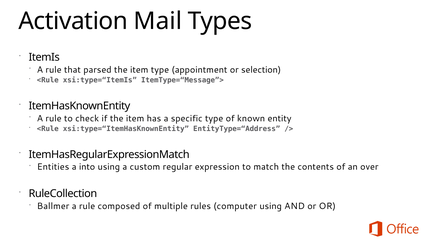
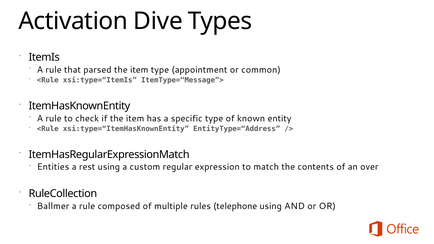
Mail: Mail -> Dive
selection: selection -> common
into: into -> rest
computer: computer -> telephone
